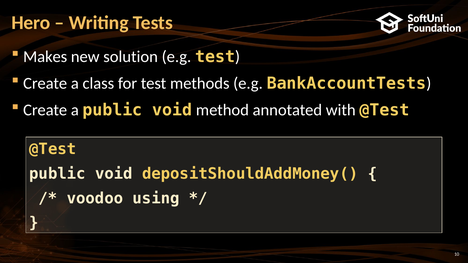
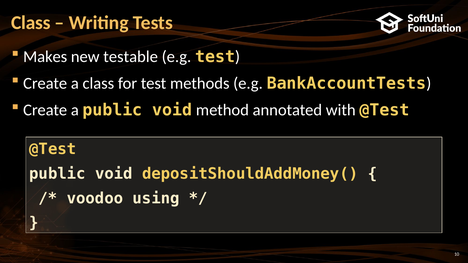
Hero at (31, 23): Hero -> Class
solution: solution -> testable
